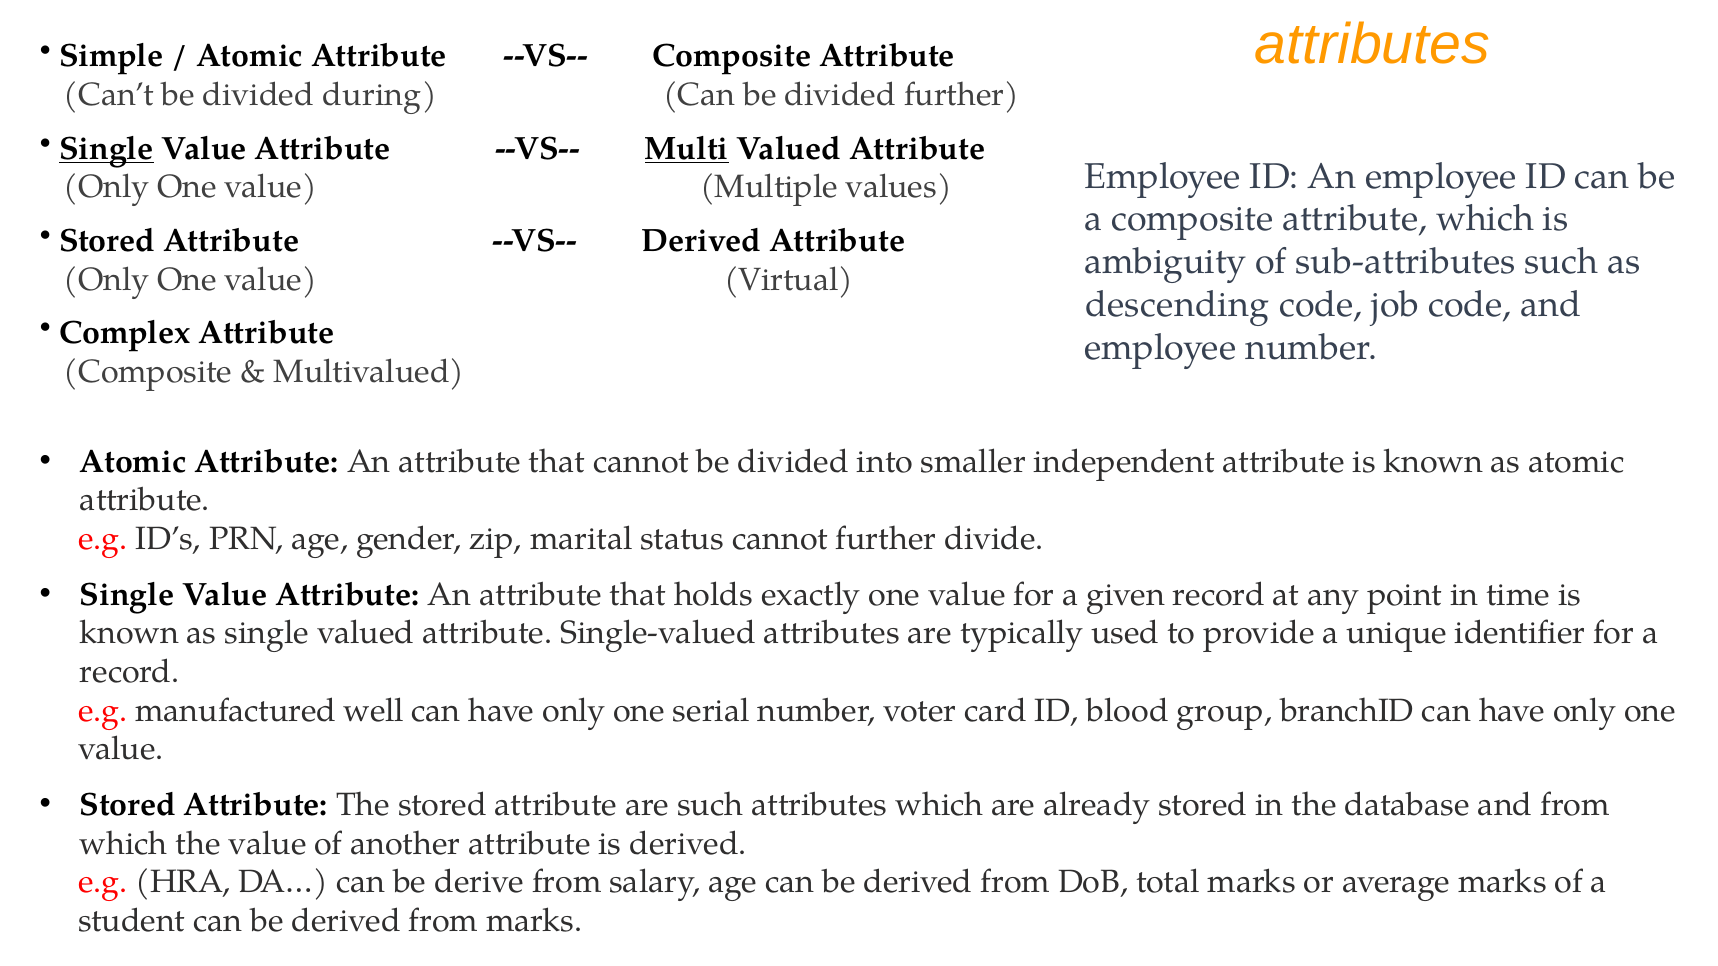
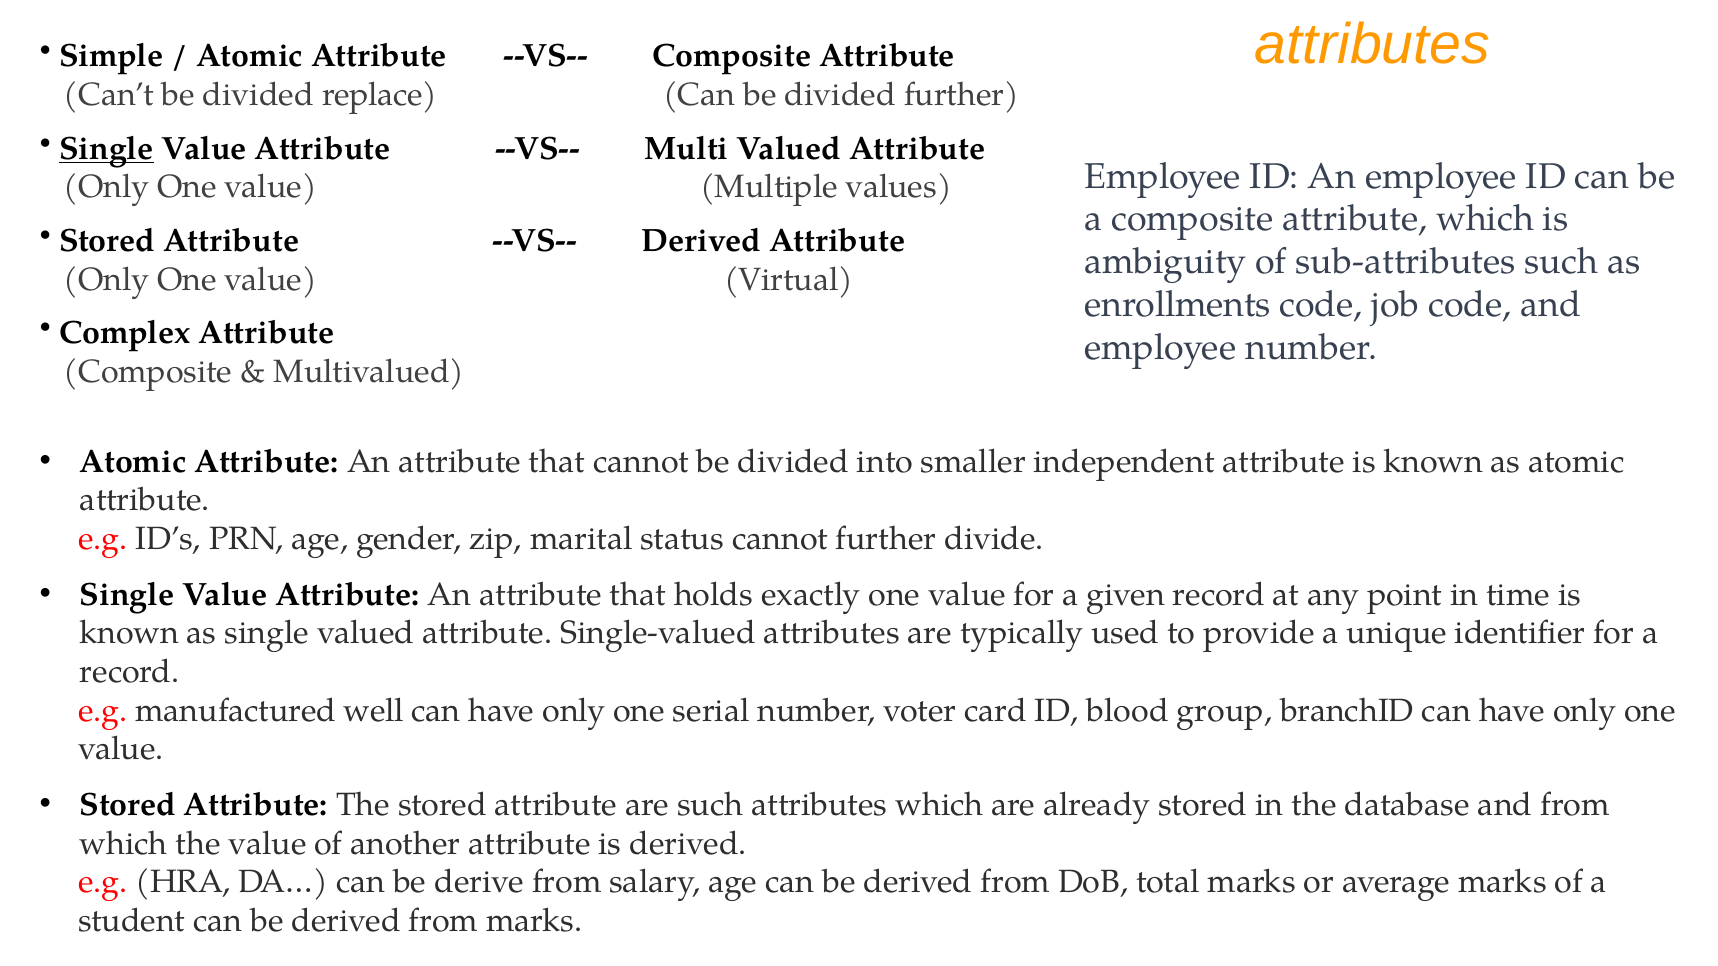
during: during -> replace
Multi underline: present -> none
descending: descending -> enrollments
